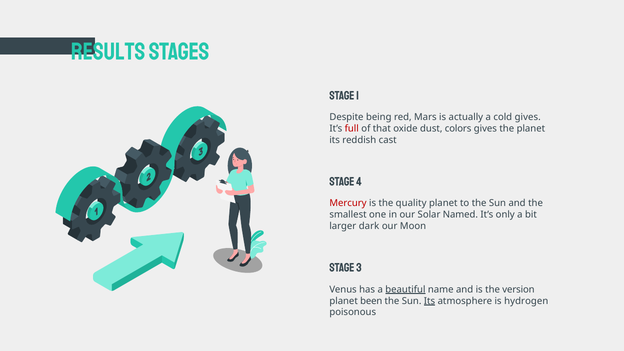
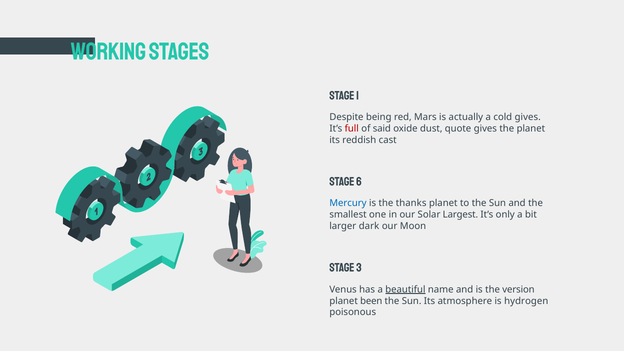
RESULTS: RESULTS -> WORKING
that: that -> said
colors: colors -> quote
4: 4 -> 6
Mercury colour: red -> blue
quality: quality -> thanks
Named: Named -> Largest
Its at (430, 301) underline: present -> none
